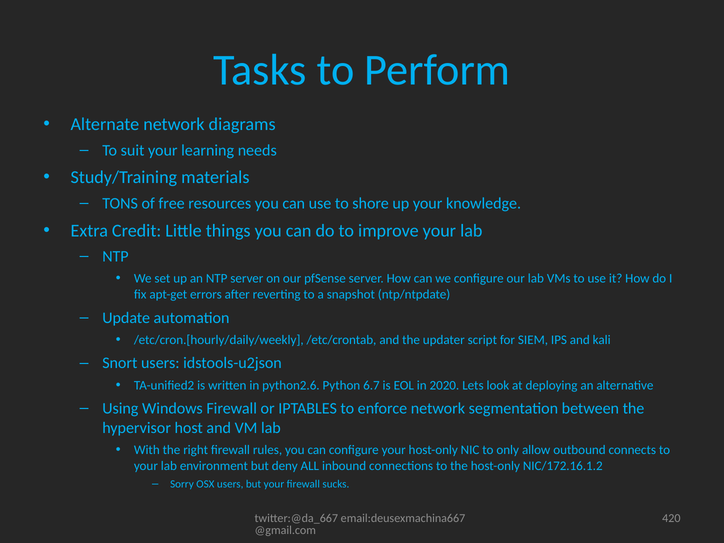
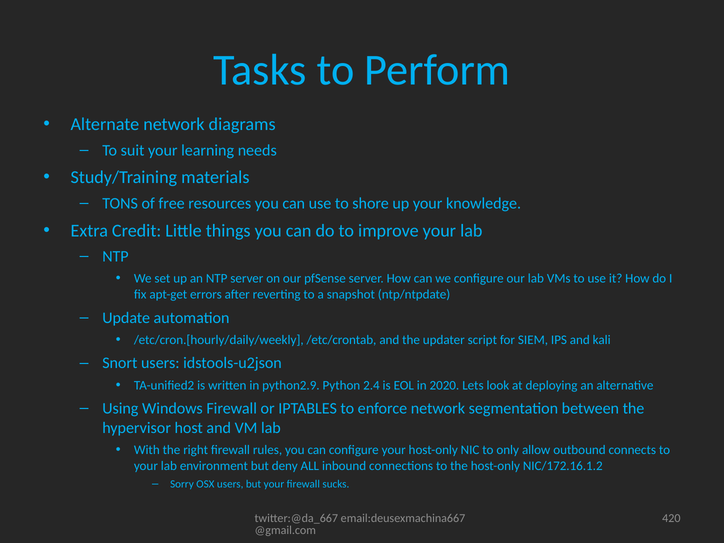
python2.6: python2.6 -> python2.9
6.7: 6.7 -> 2.4
